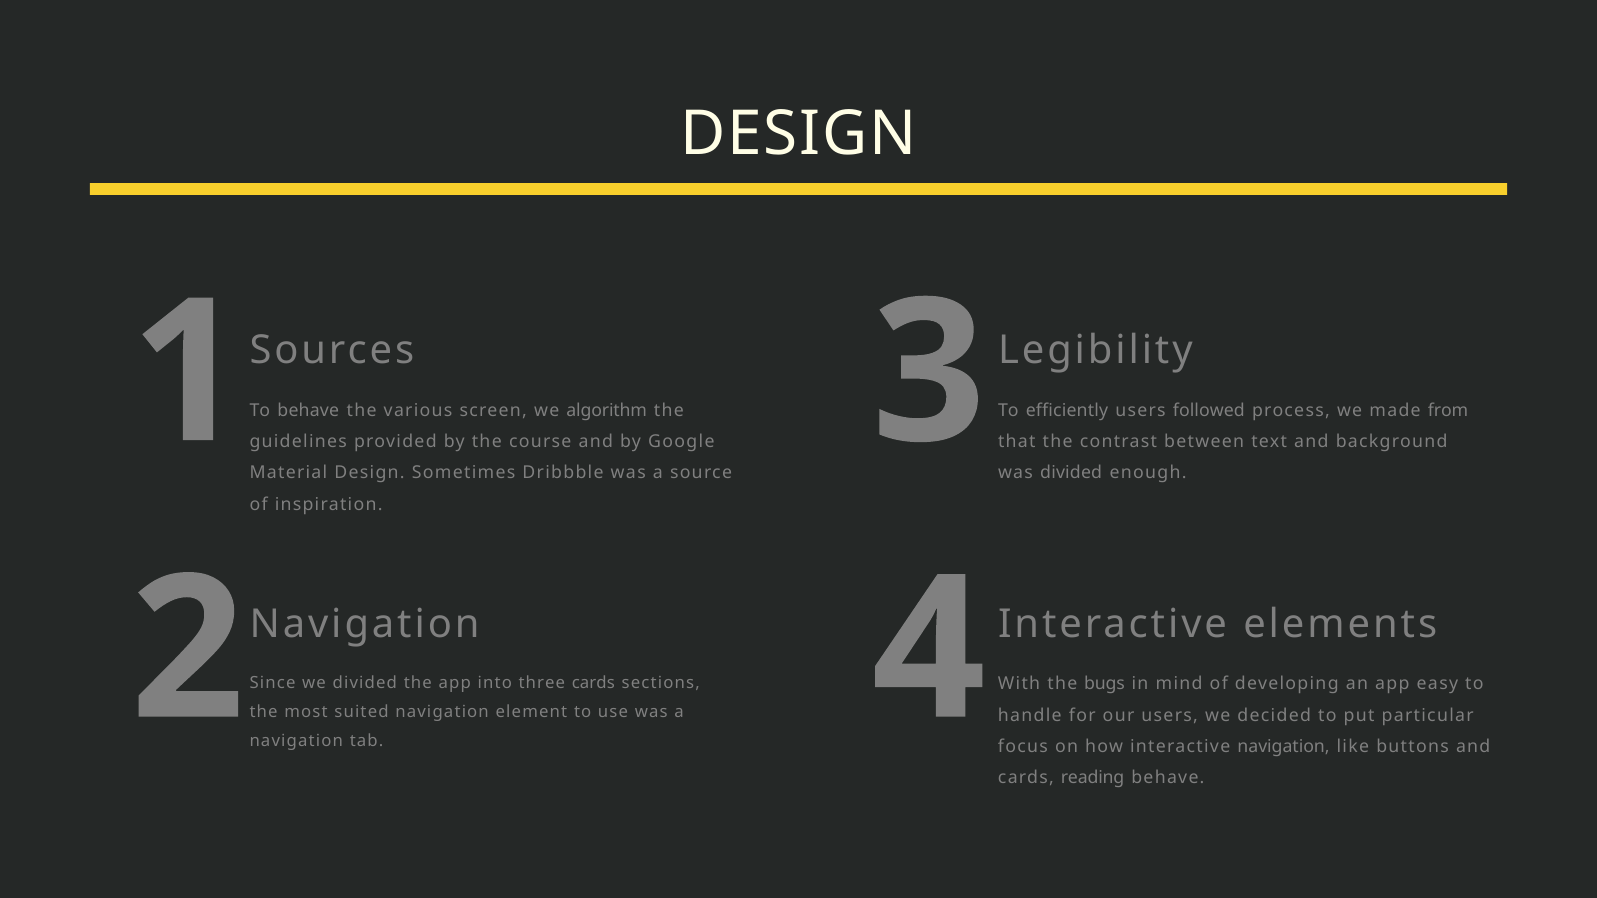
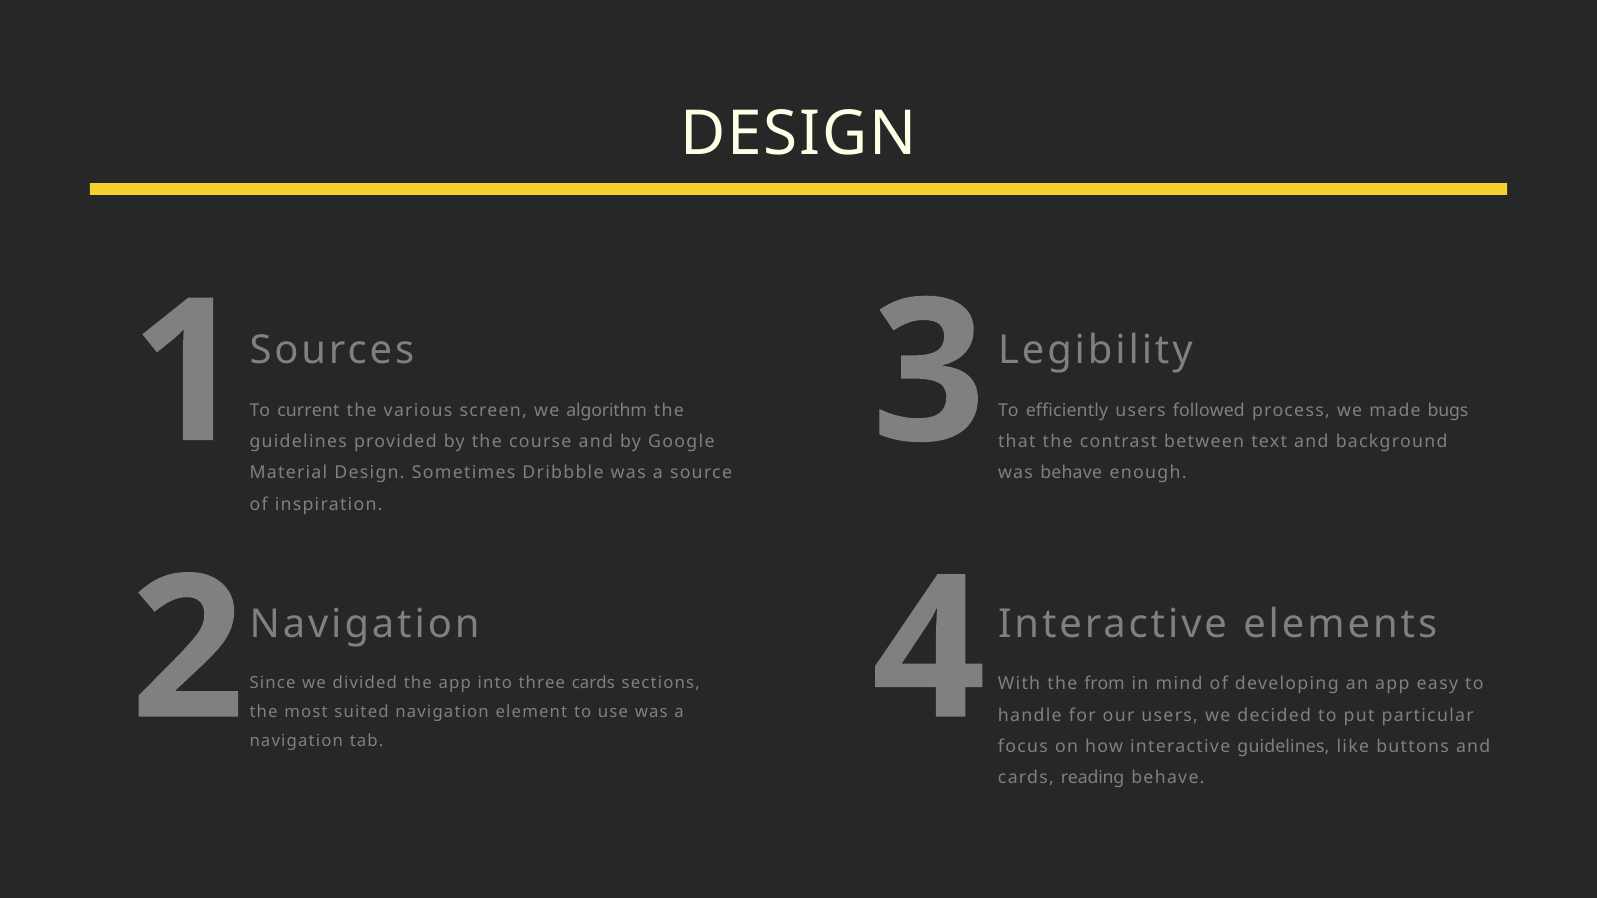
To behave: behave -> current
from: from -> bugs
was divided: divided -> behave
bugs: bugs -> from
interactive navigation: navigation -> guidelines
